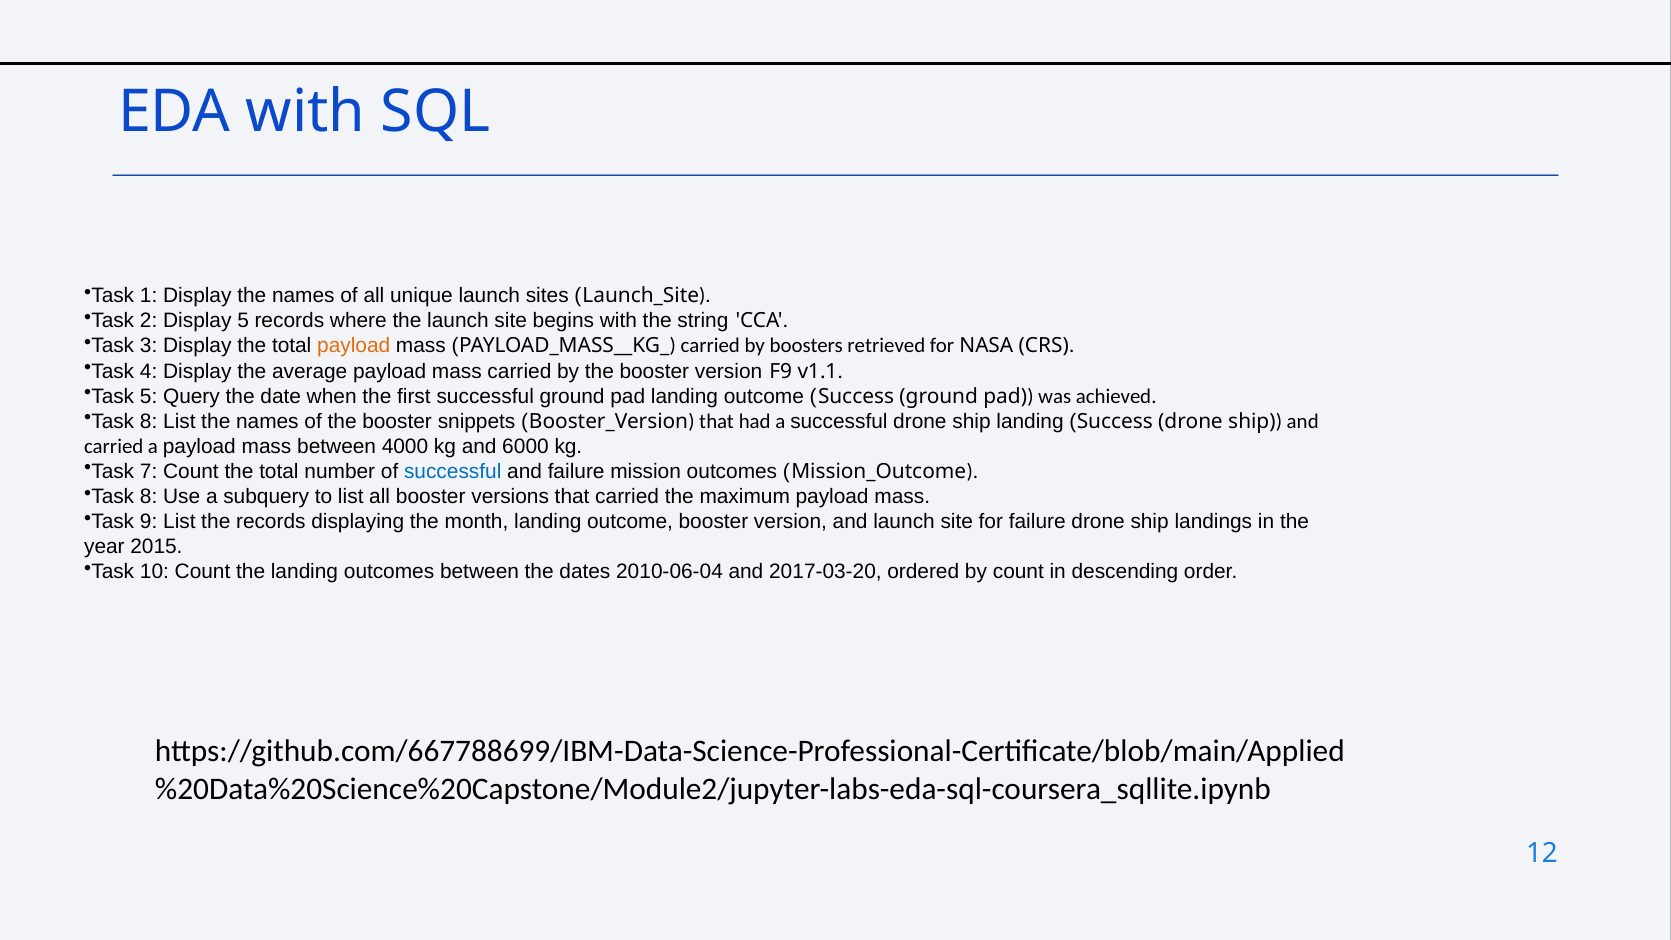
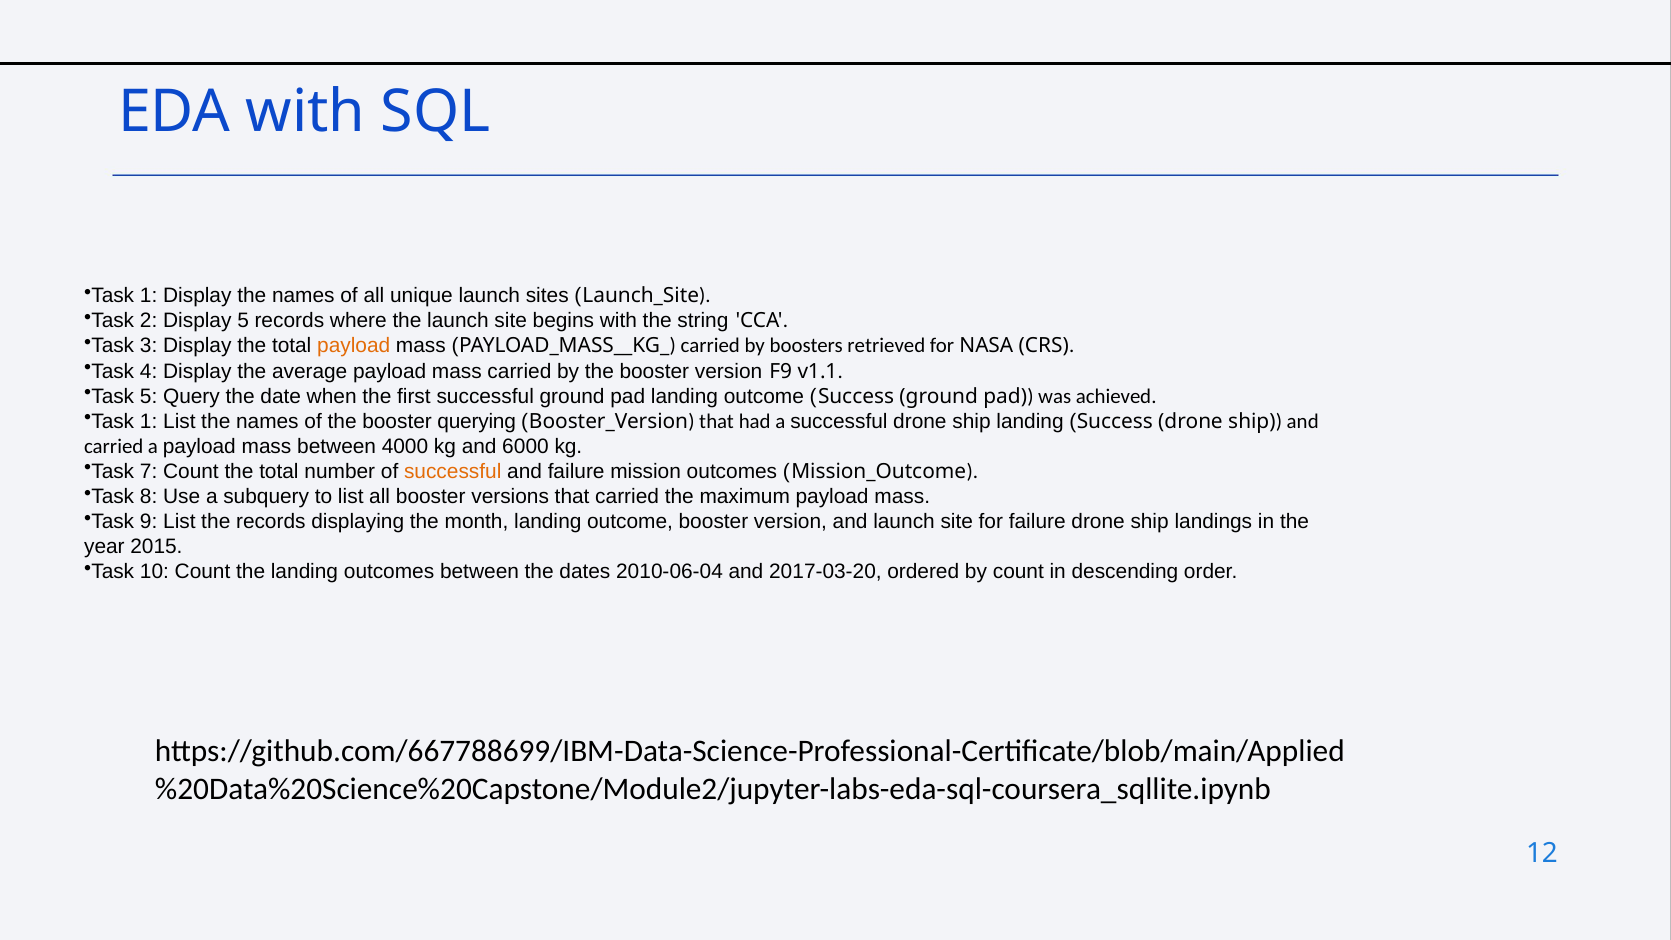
8 at (149, 421): 8 -> 1
snippets: snippets -> querying
successful at (453, 471) colour: blue -> orange
